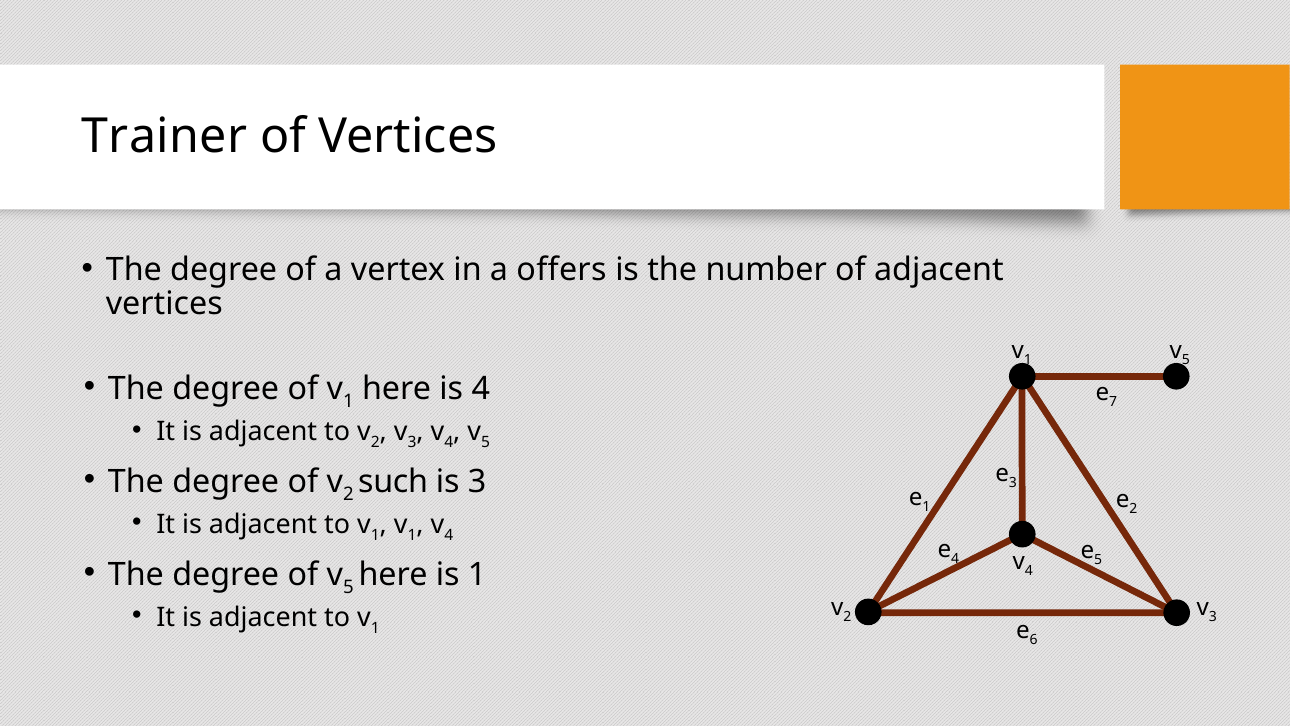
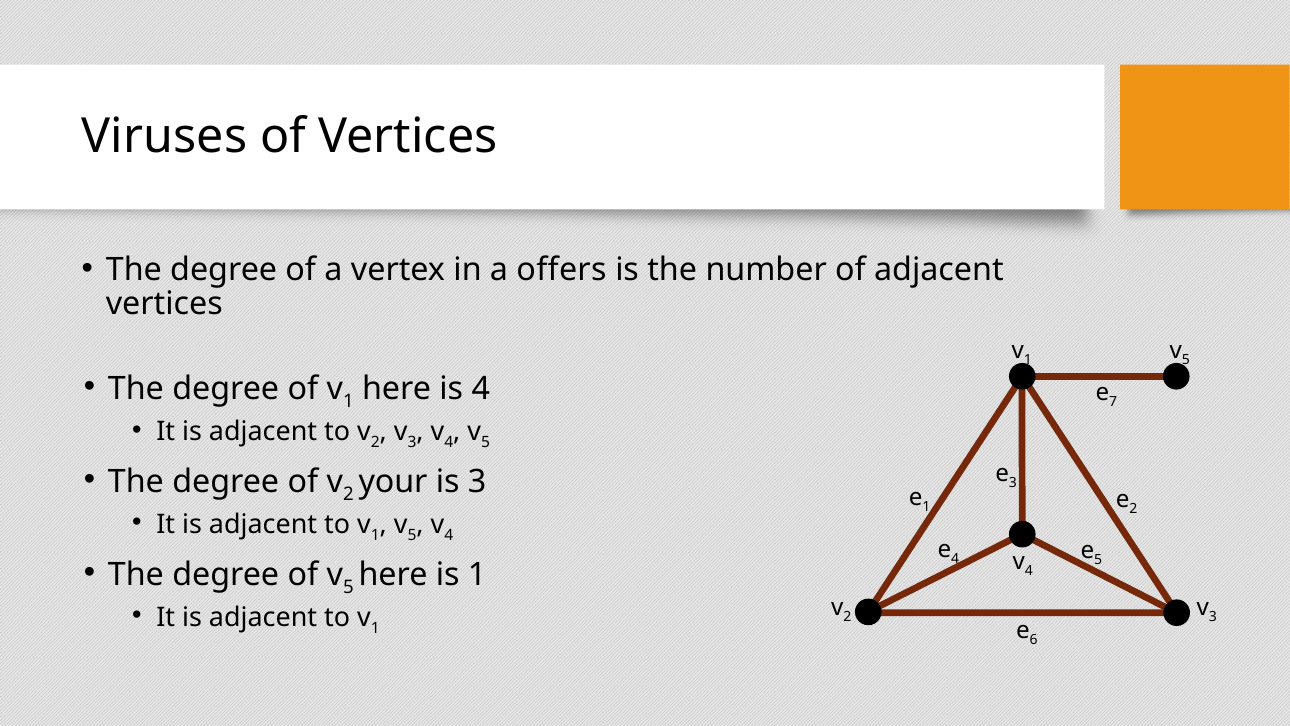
Trainer: Trainer -> Viruses
such: such -> your
1 at (412, 535): 1 -> 5
